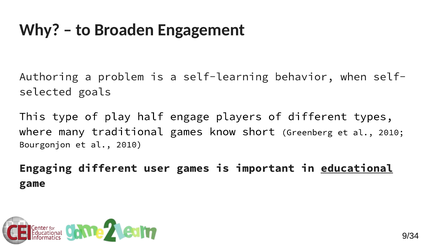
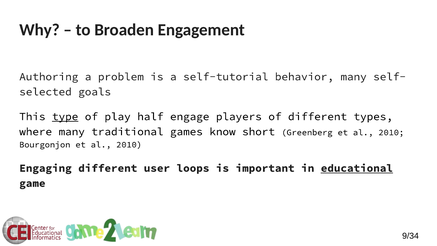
self-learning: self-learning -> self-tutorial
behavior when: when -> many
type underline: none -> present
user games: games -> loops
